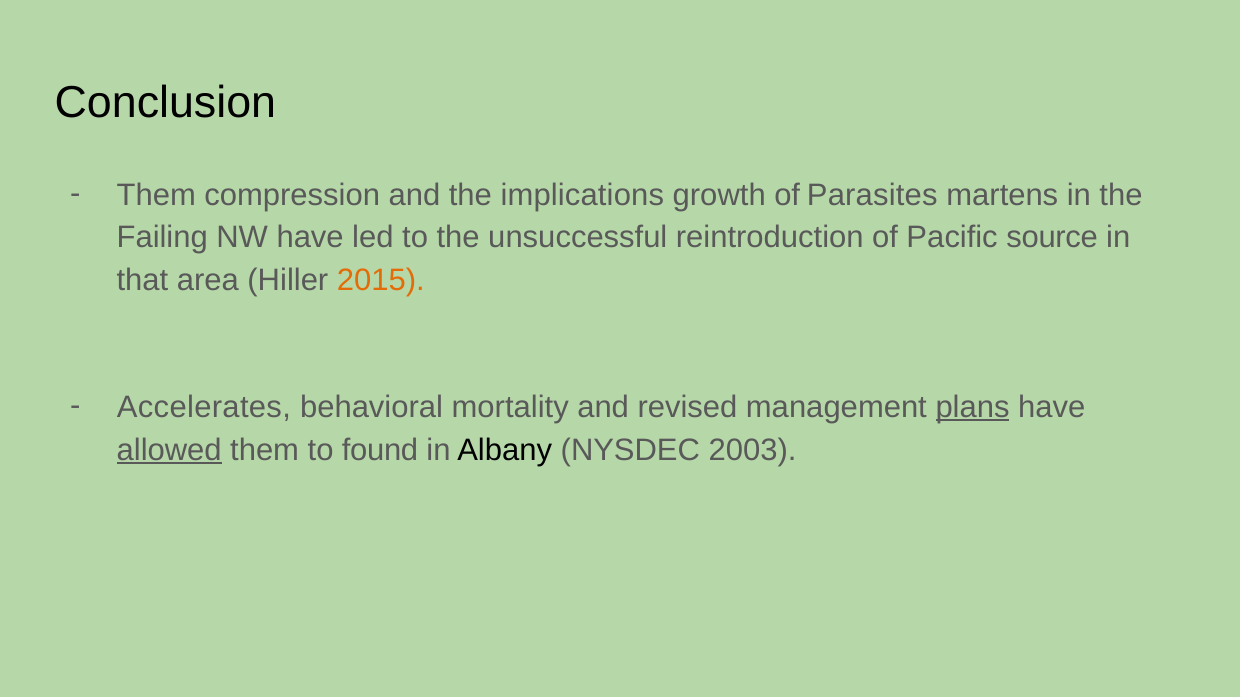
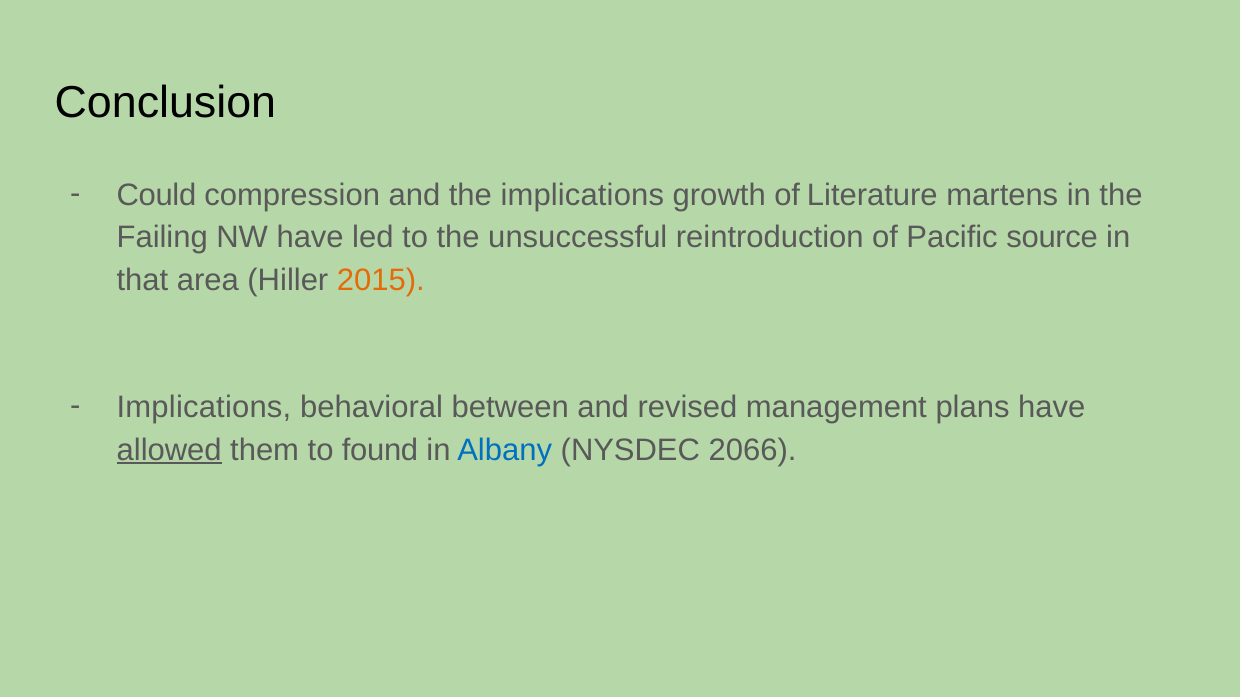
Them at (156, 195): Them -> Could
Parasites: Parasites -> Literature
Accelerates at (204, 407): Accelerates -> Implications
mortality: mortality -> between
plans underline: present -> none
Albany colour: black -> blue
2003: 2003 -> 2066
